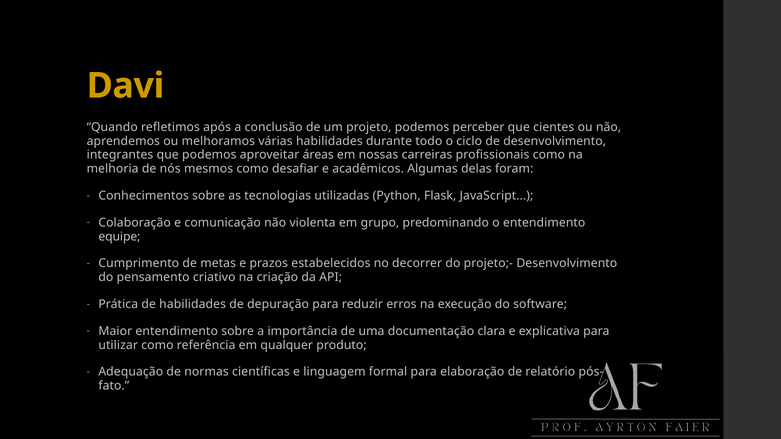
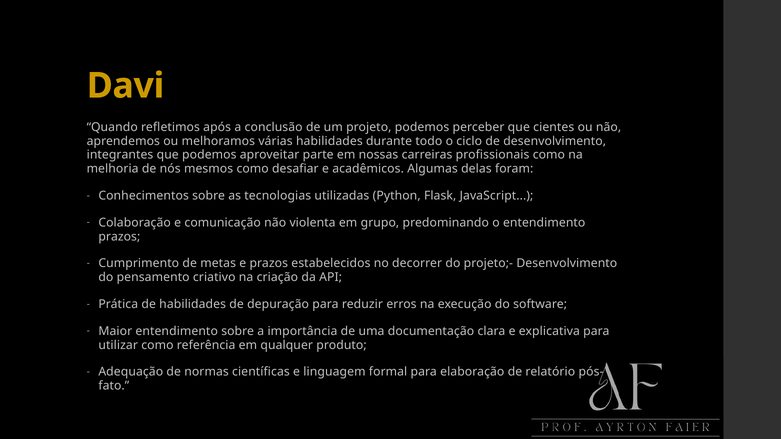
áreas: áreas -> parte
equipe at (119, 237): equipe -> prazos
